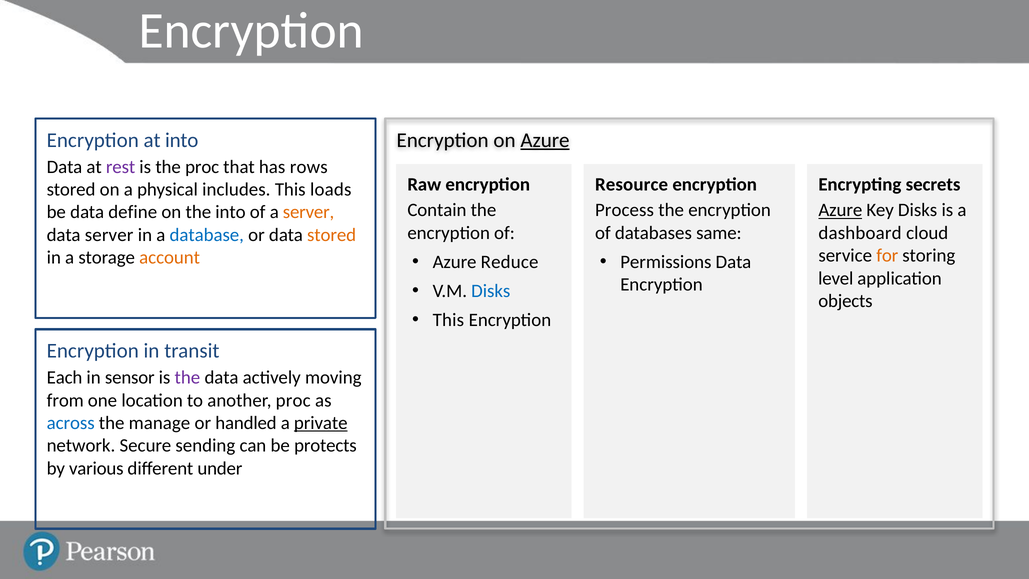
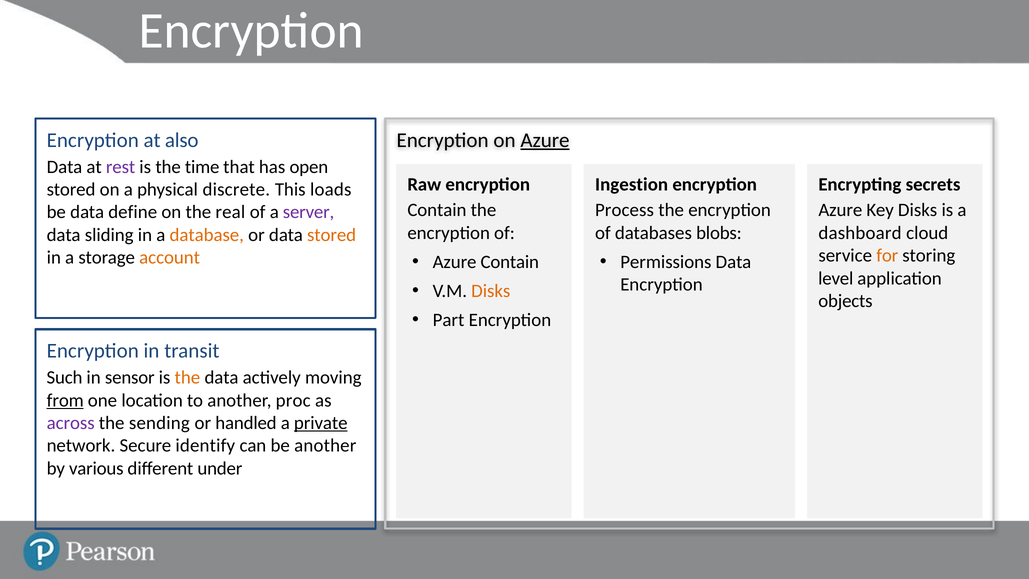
at into: into -> also
the proc: proc -> time
rows: rows -> open
Resource: Resource -> Ingestion
includes: includes -> discrete
Azure at (840, 210) underline: present -> none
the into: into -> real
server at (309, 212) colour: orange -> purple
same: same -> blobs
data server: server -> sliding
database colour: blue -> orange
Azure Reduce: Reduce -> Contain
Disks at (491, 291) colour: blue -> orange
This at (448, 320): This -> Part
Each: Each -> Such
the at (187, 378) colour: purple -> orange
from underline: none -> present
across colour: blue -> purple
manage: manage -> sending
sending: sending -> identify
be protects: protects -> another
